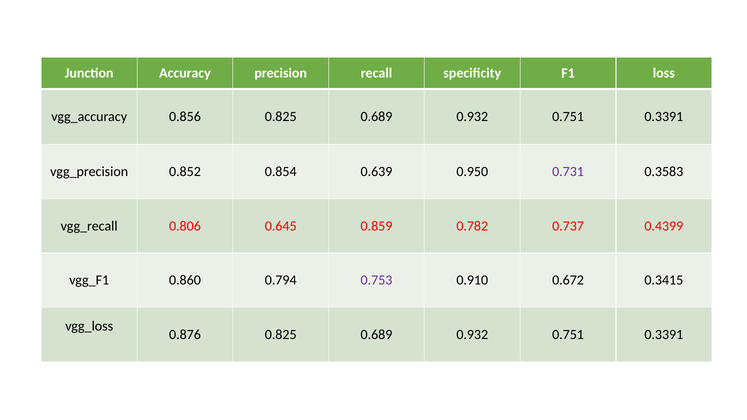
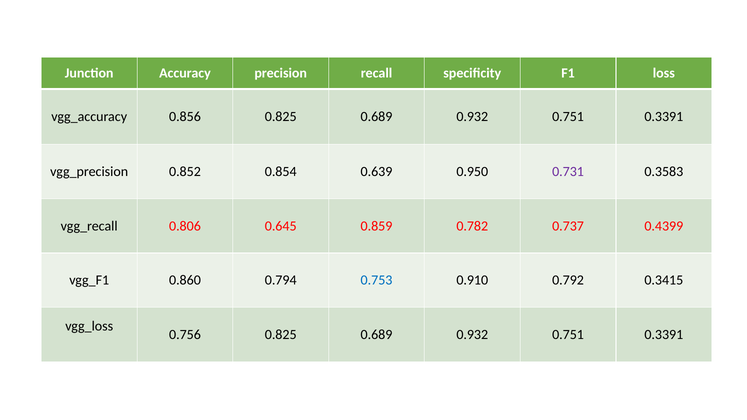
0.753 colour: purple -> blue
0.672: 0.672 -> 0.792
0.876: 0.876 -> 0.756
